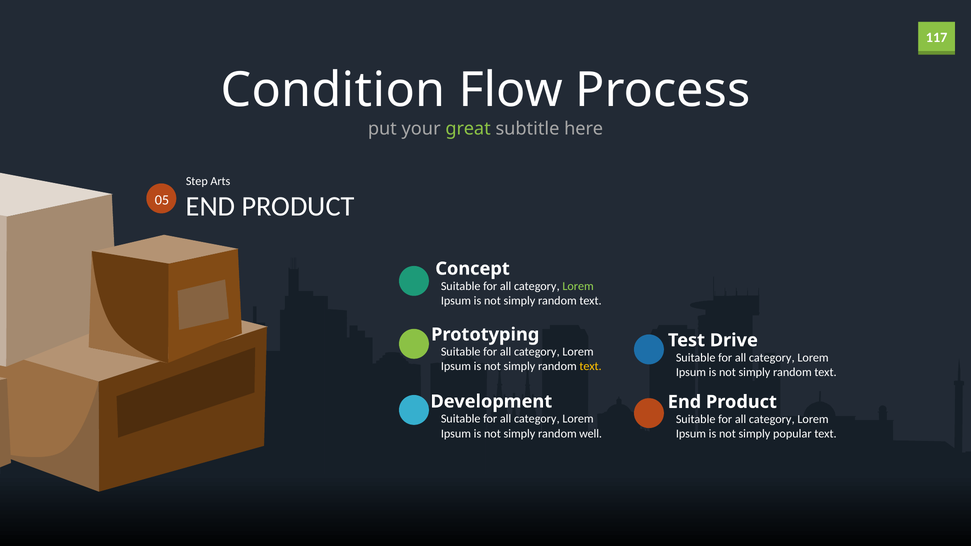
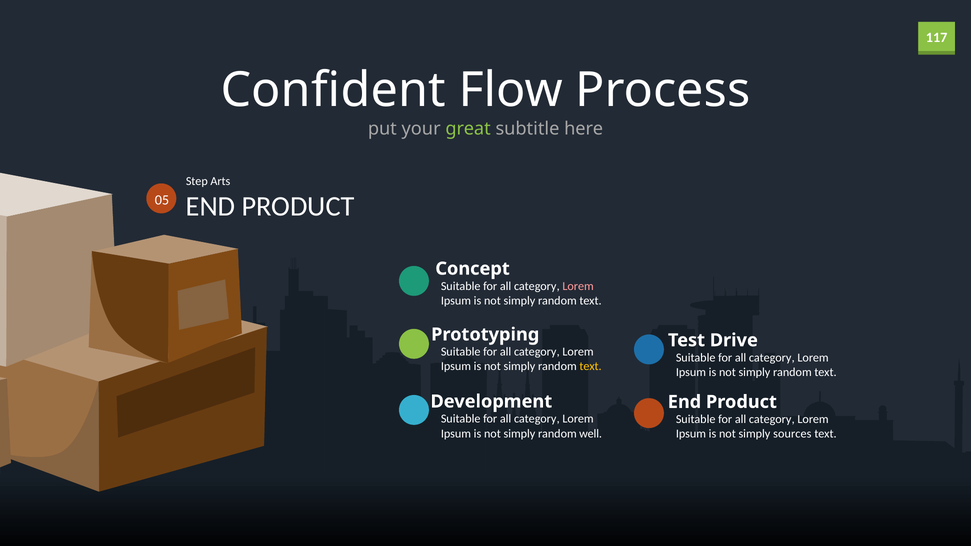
Condition: Condition -> Confident
Lorem at (578, 286) colour: light green -> pink
popular: popular -> sources
